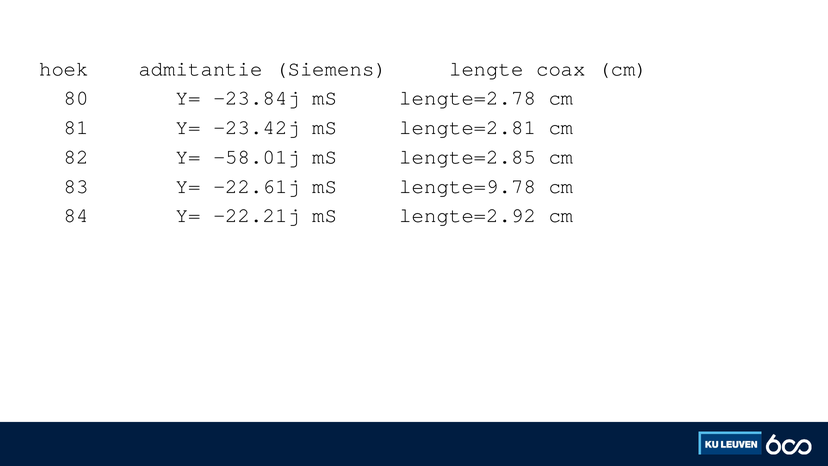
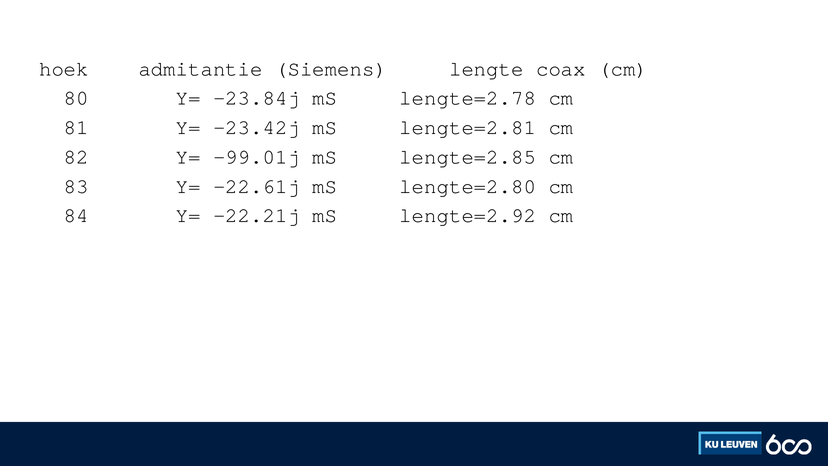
-58.01j: -58.01j -> -99.01j
lengte=9.78: lengte=9.78 -> lengte=2.80
